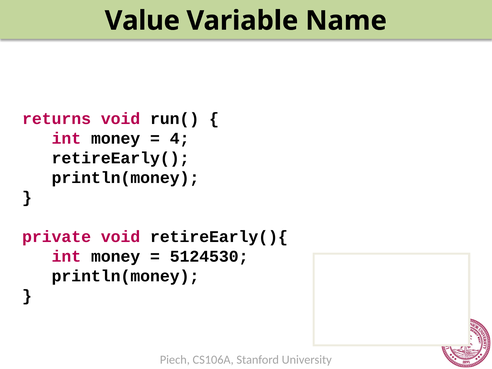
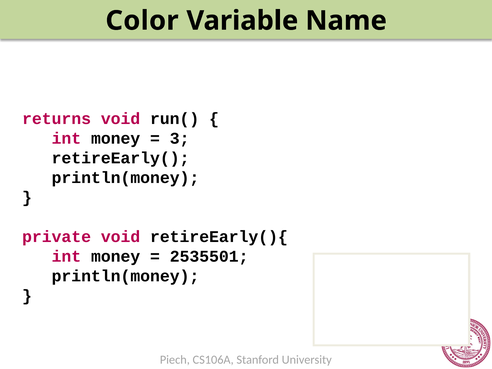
Value: Value -> Color
4: 4 -> 3
5124530: 5124530 -> 2535501
